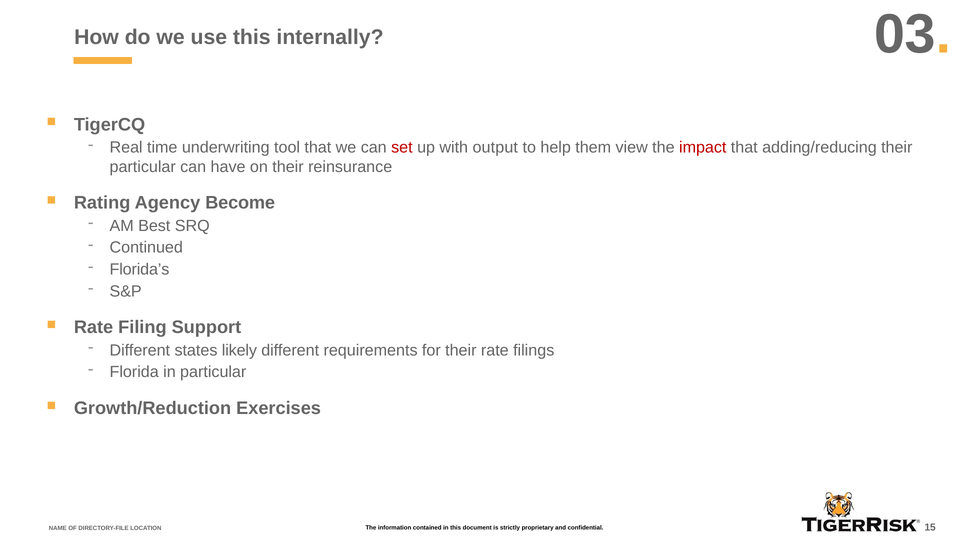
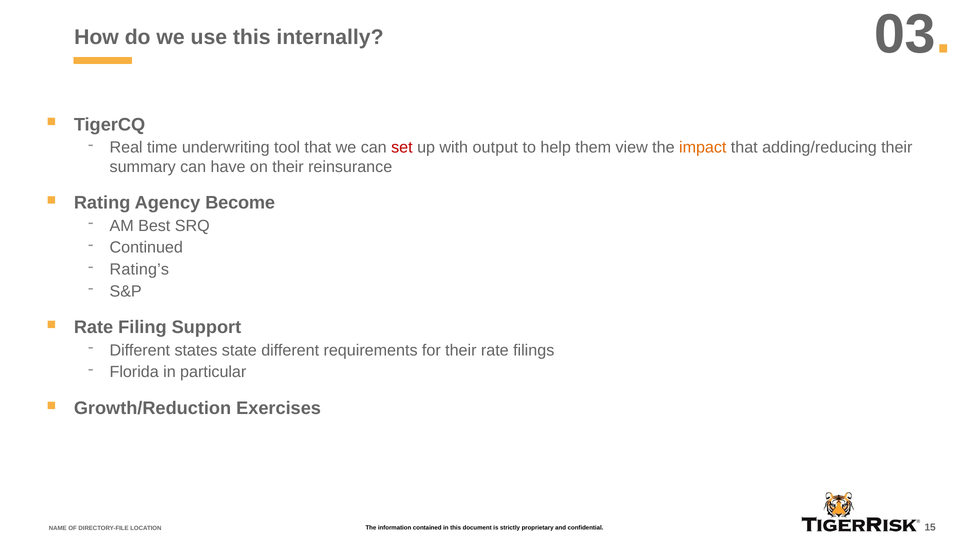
impact colour: red -> orange
particular at (143, 167): particular -> summary
Florida’s: Florida’s -> Rating’s
likely: likely -> state
